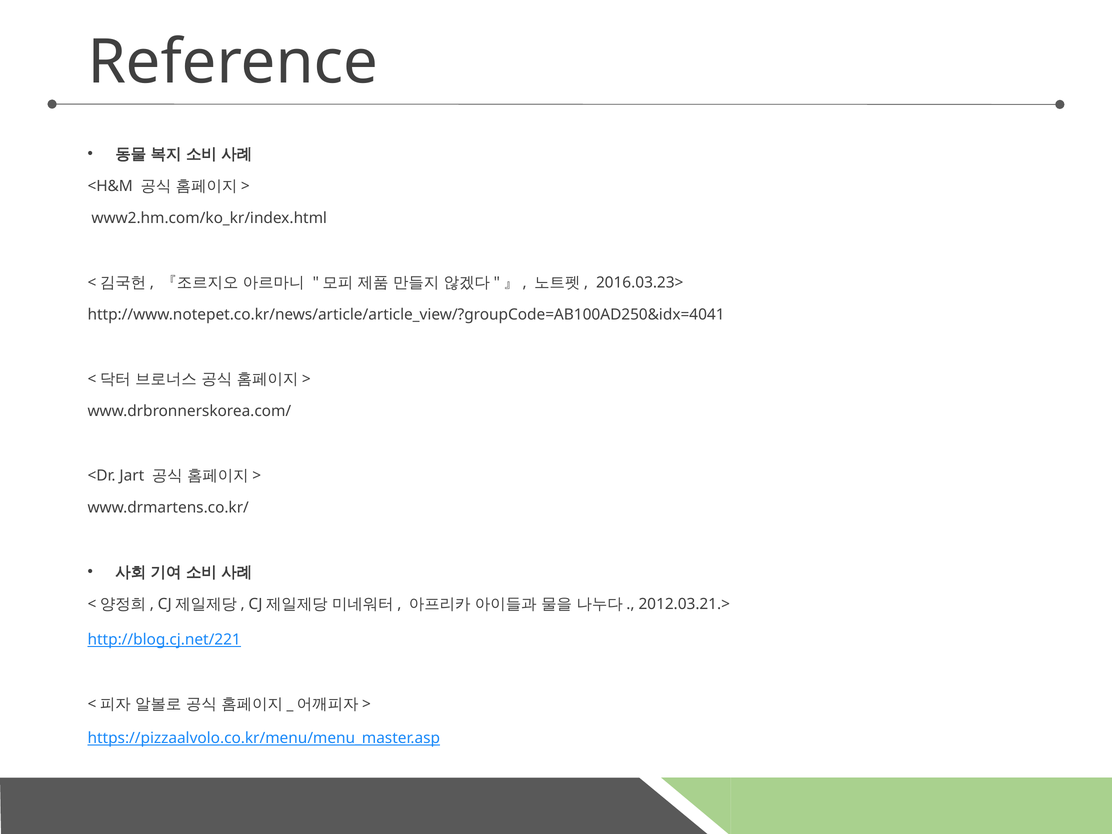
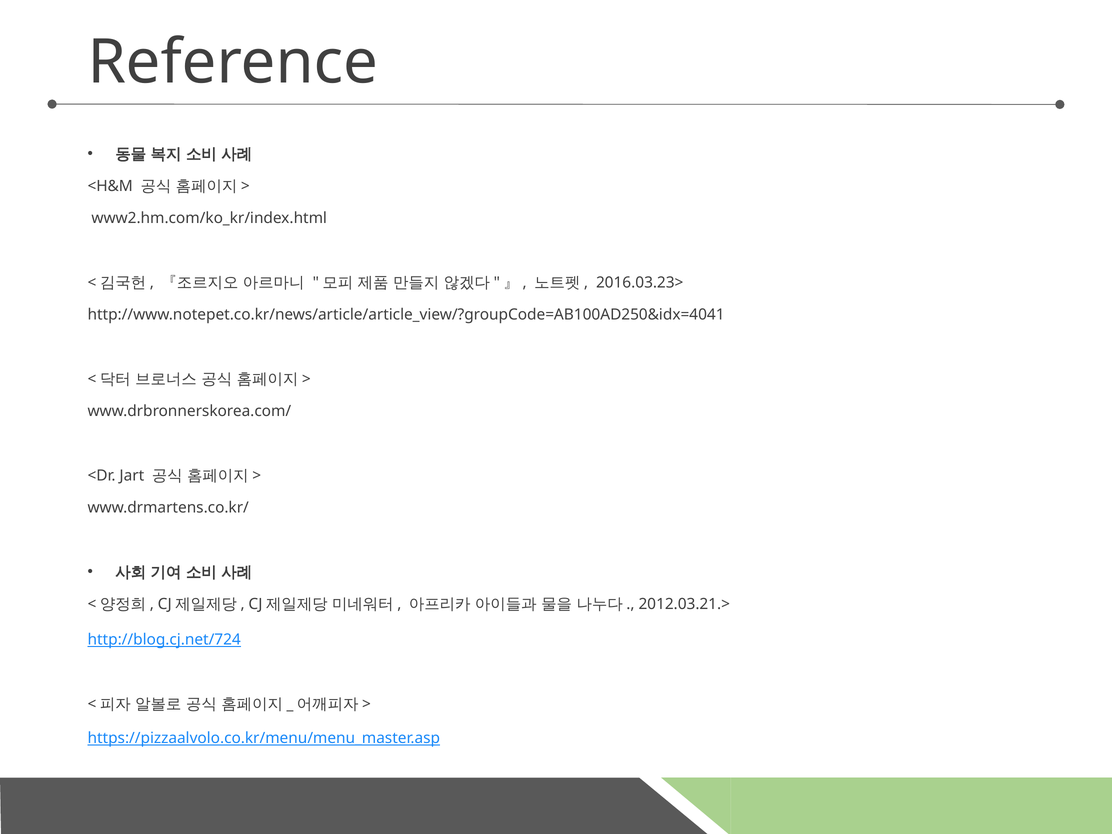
http://blog.cj.net/221: http://blog.cj.net/221 -> http://blog.cj.net/724
